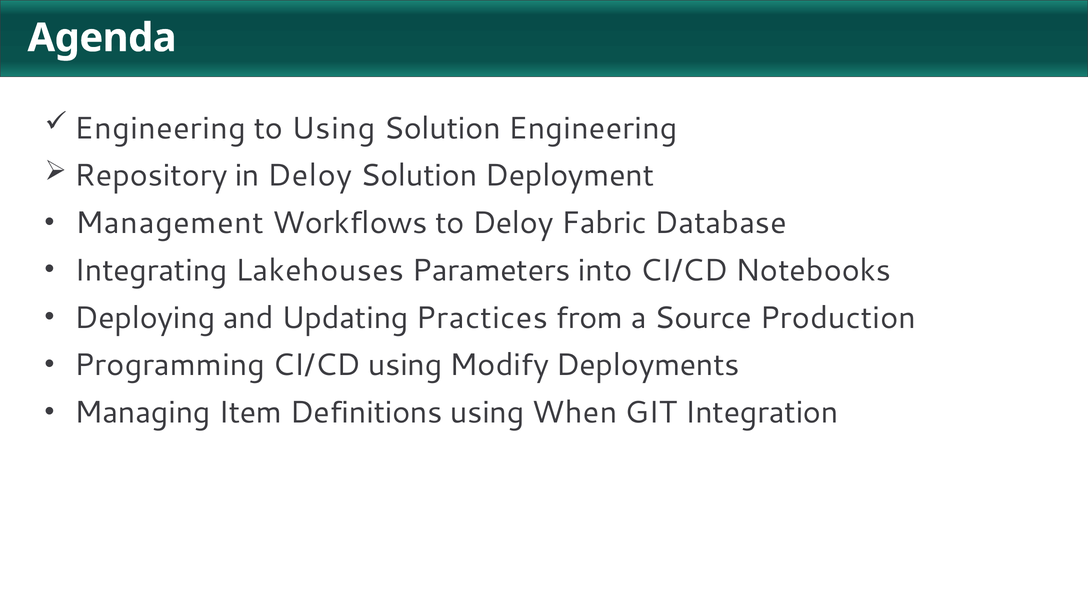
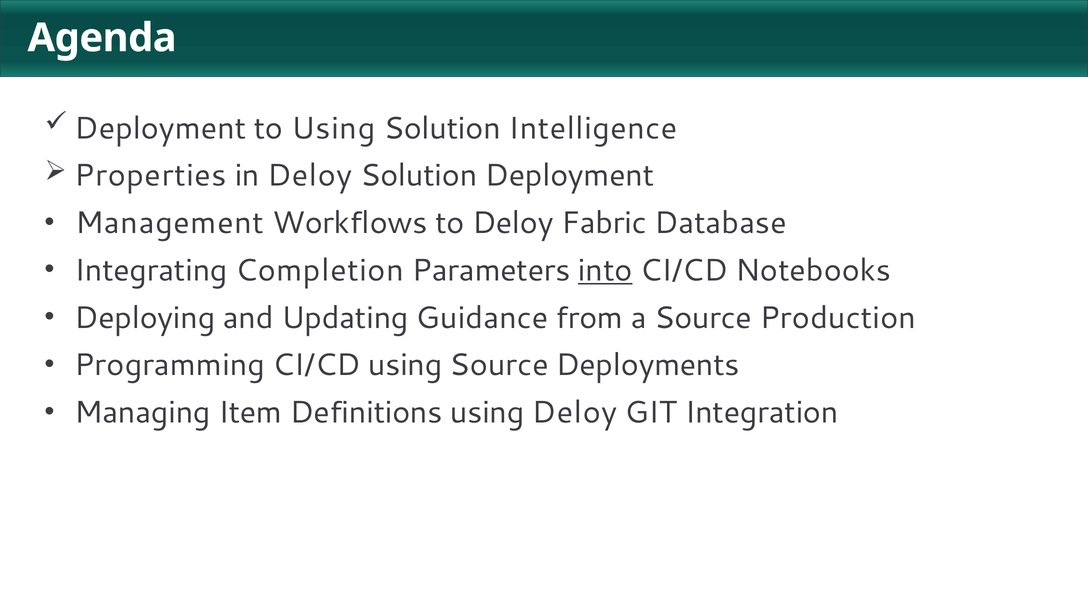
Engineering at (160, 128): Engineering -> Deployment
Solution Engineering: Engineering -> Intelligence
Repository: Repository -> Properties
Lakehouses: Lakehouses -> Completion
into underline: none -> present
Practices: Practices -> Guidance
using Modify: Modify -> Source
using When: When -> Deloy
